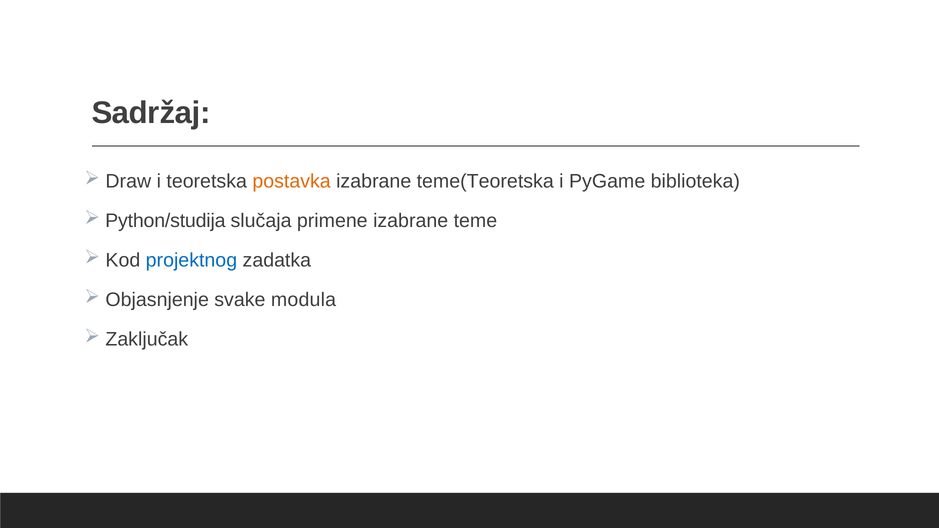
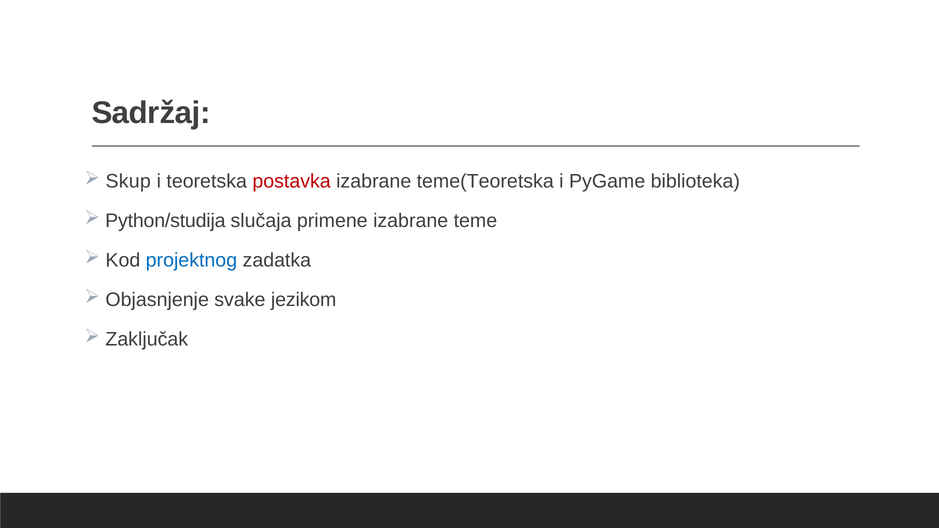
Draw: Draw -> Skup
postavka colour: orange -> red
modula: modula -> jezikom
